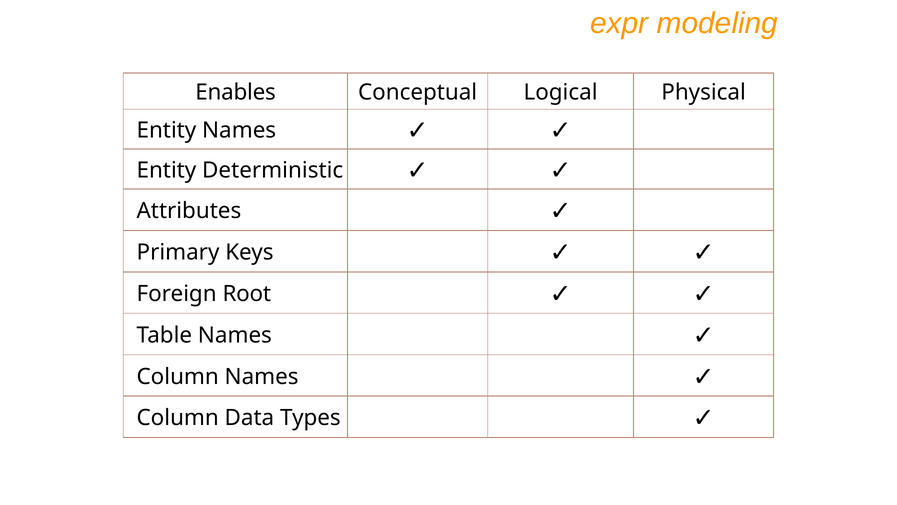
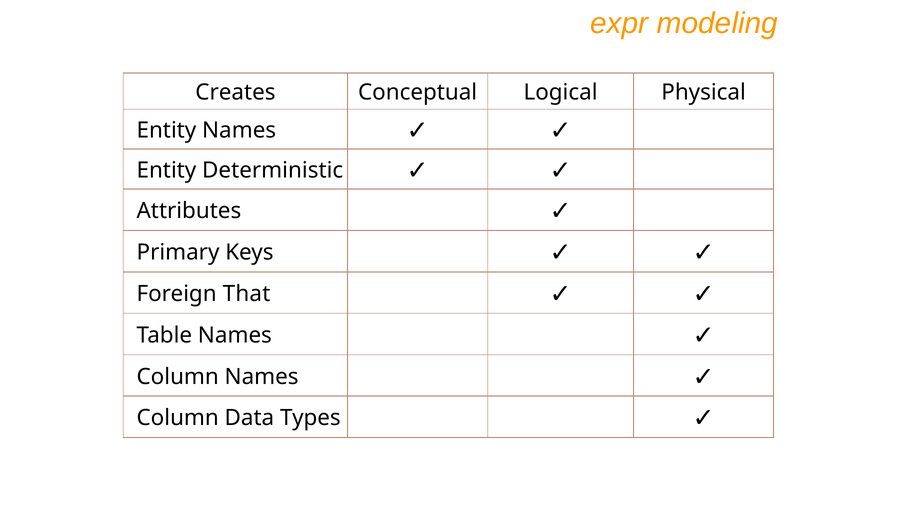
Enables: Enables -> Creates
Root: Root -> That
